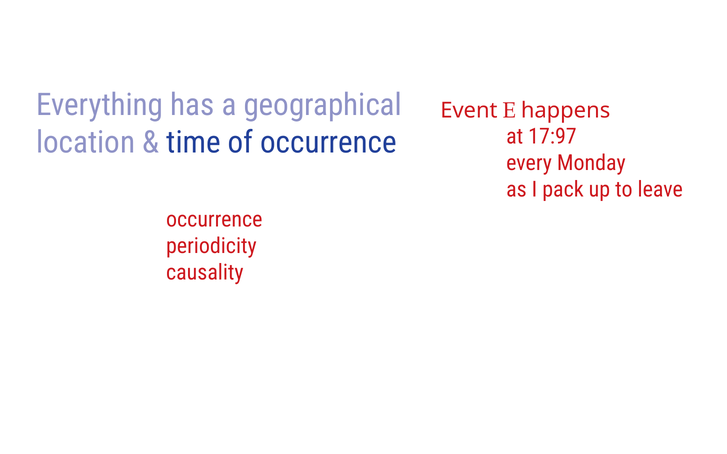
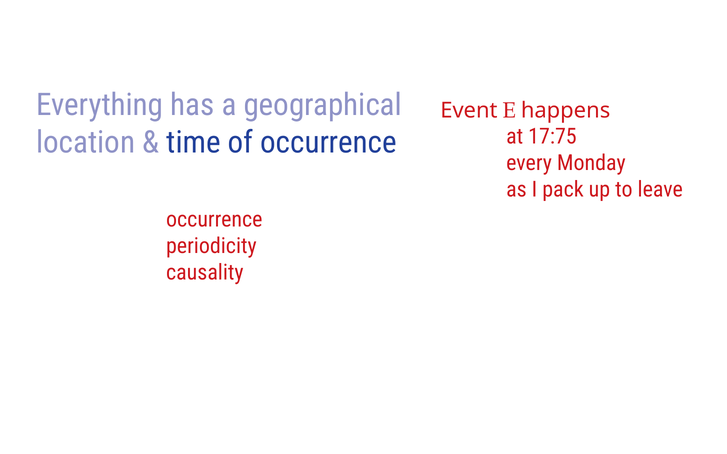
17:97: 17:97 -> 17:75
